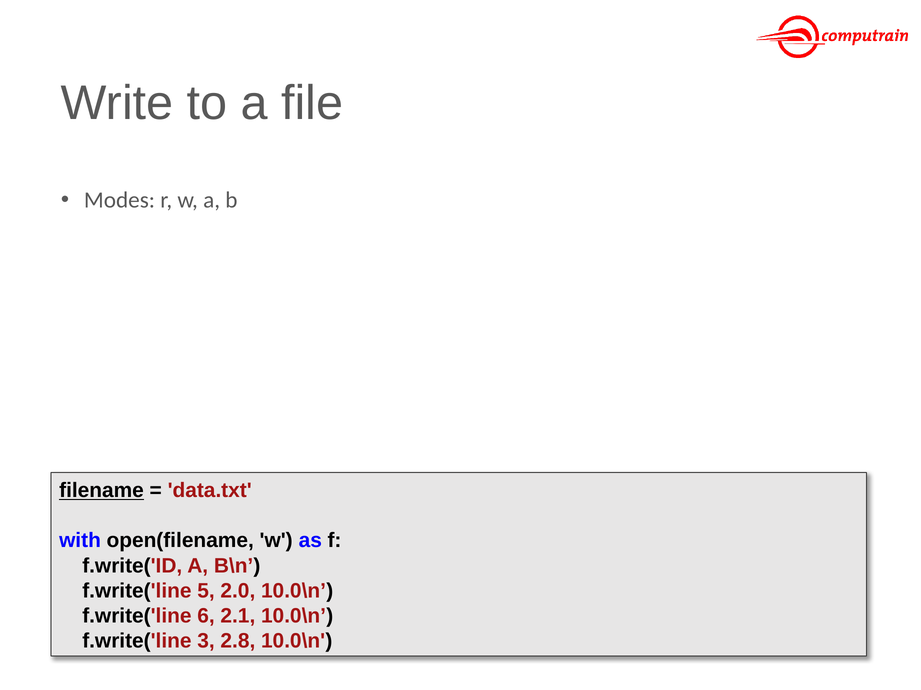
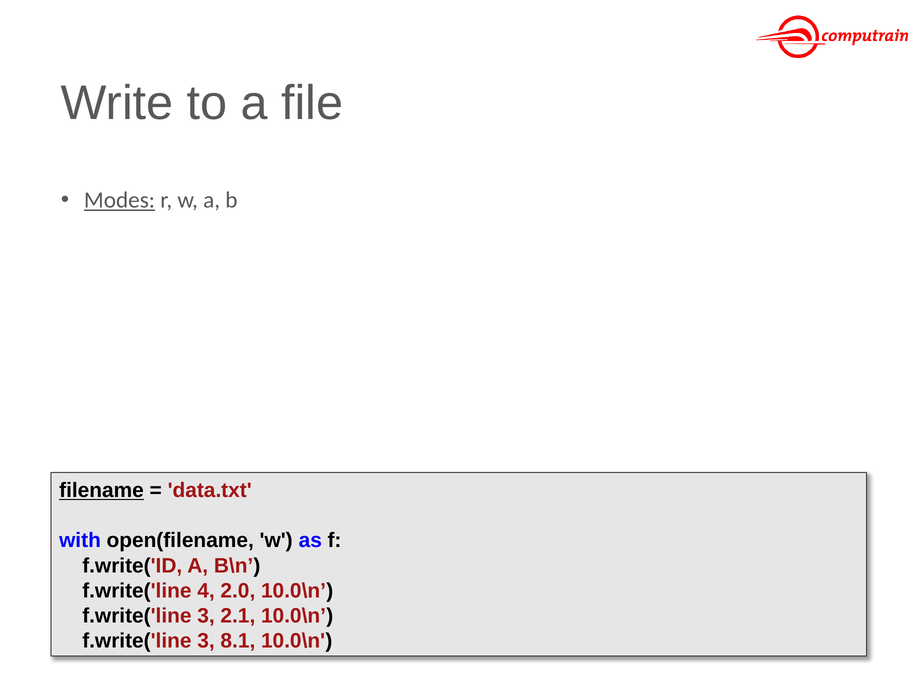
Modes underline: none -> present
5: 5 -> 4
6 at (206, 616): 6 -> 3
2.8: 2.8 -> 8.1
